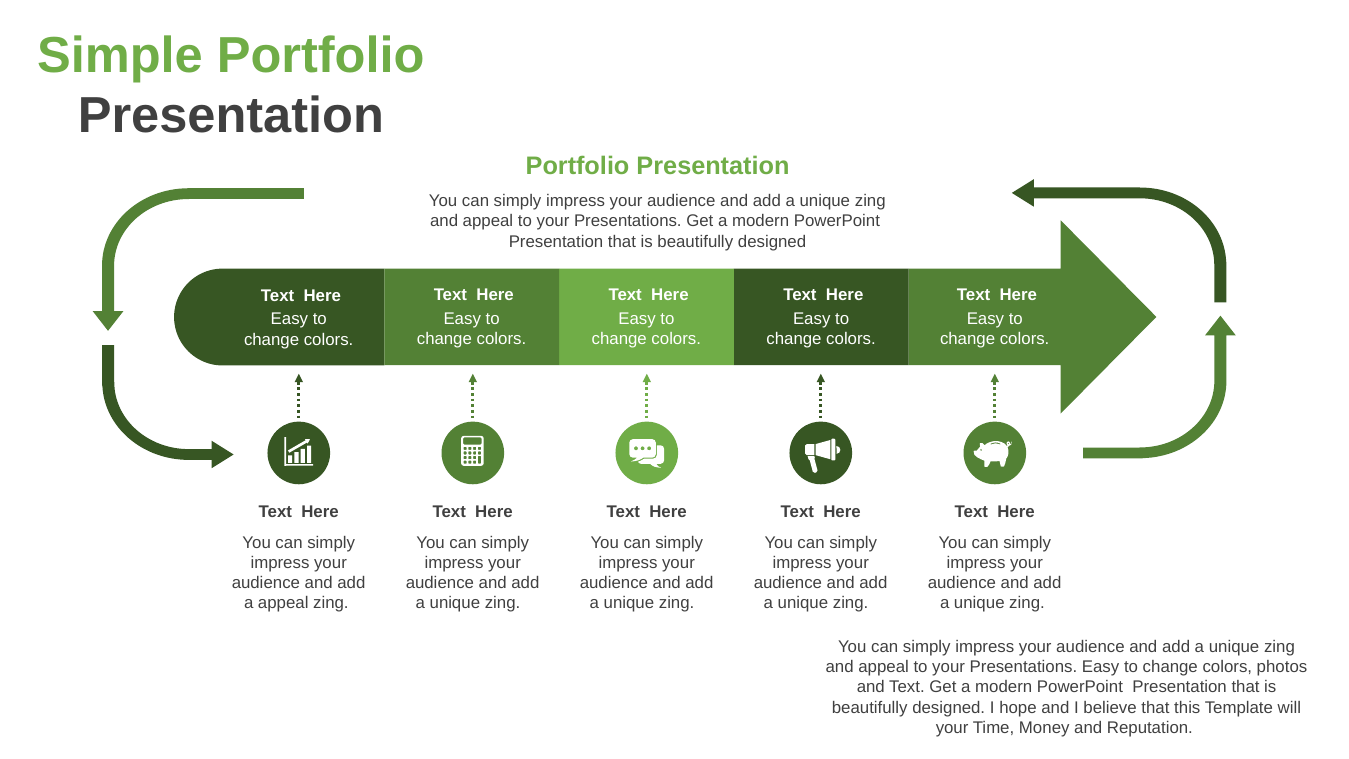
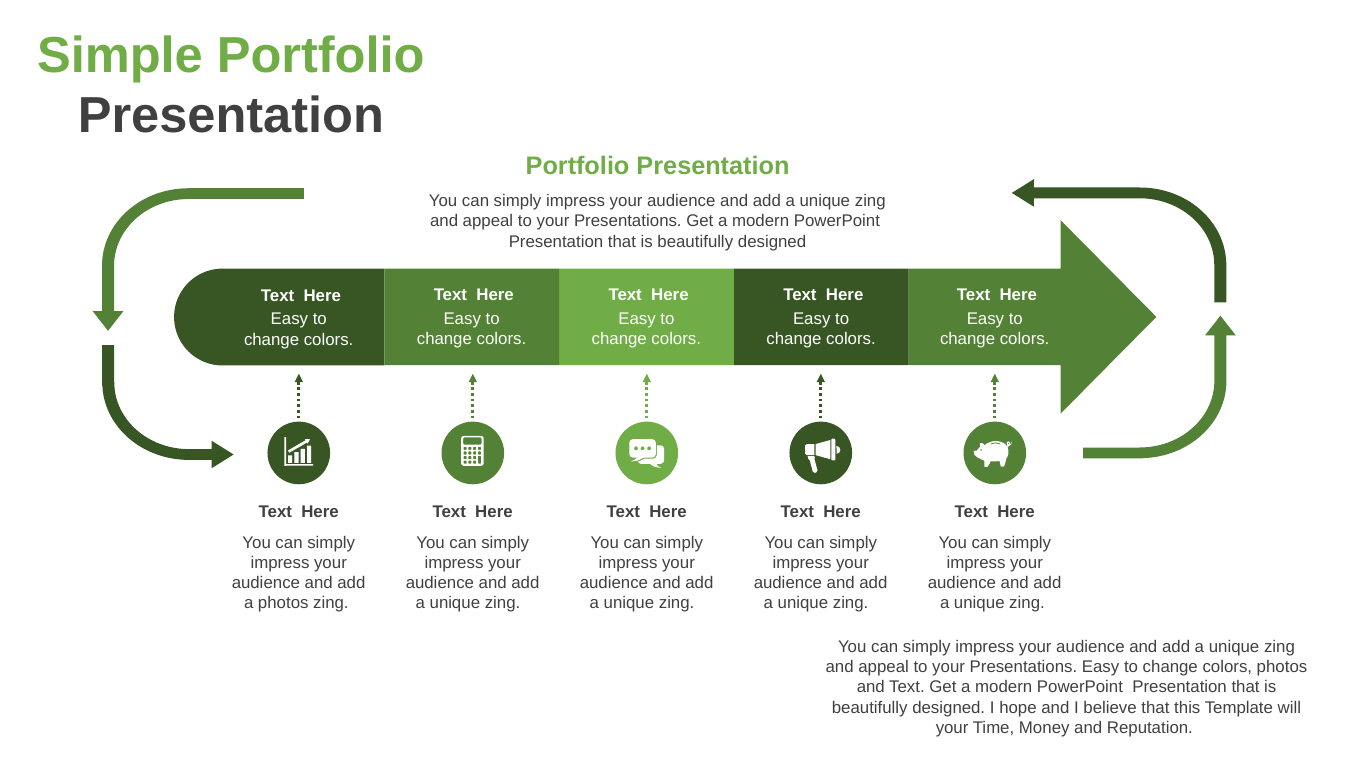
a appeal: appeal -> photos
